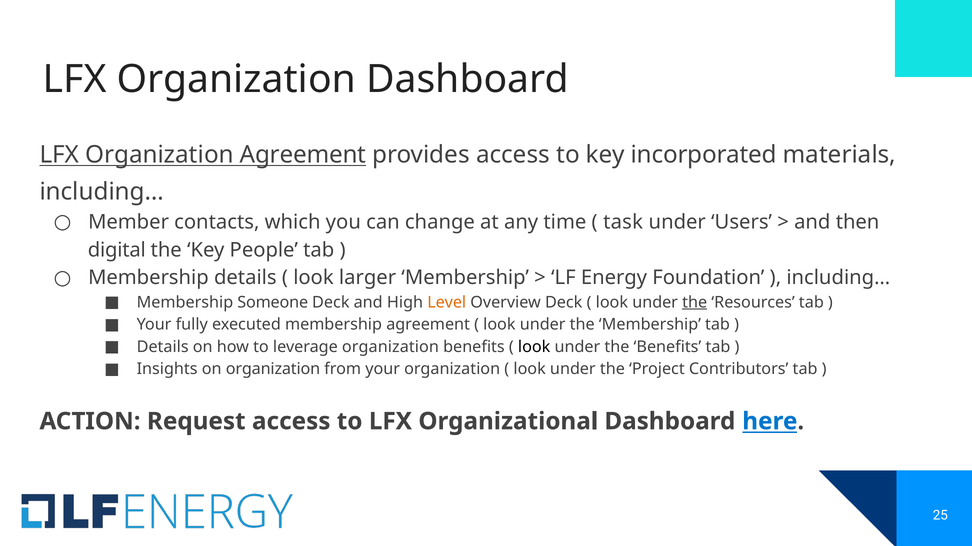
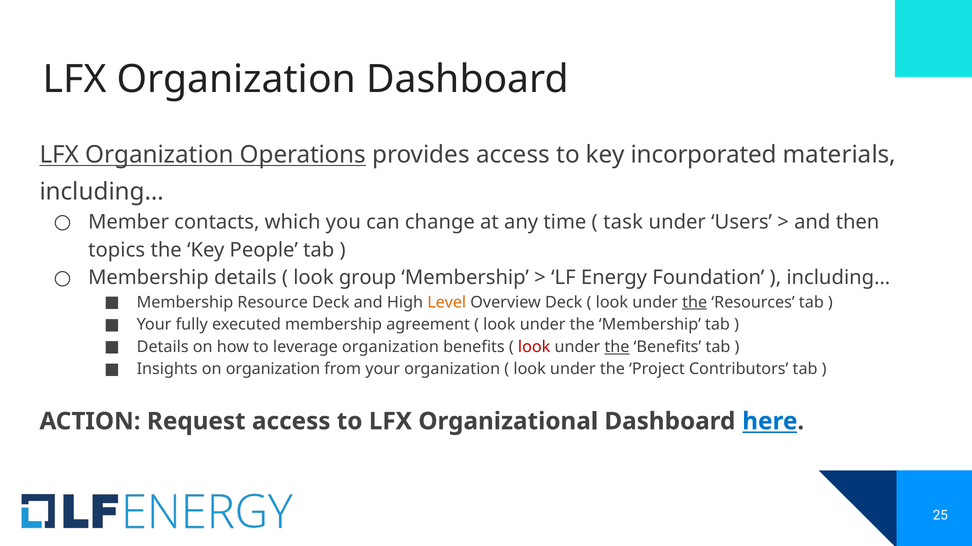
Organization Agreement: Agreement -> Operations
digital: digital -> topics
larger: larger -> group
Someone: Someone -> Resource
look at (534, 347) colour: black -> red
the at (617, 347) underline: none -> present
